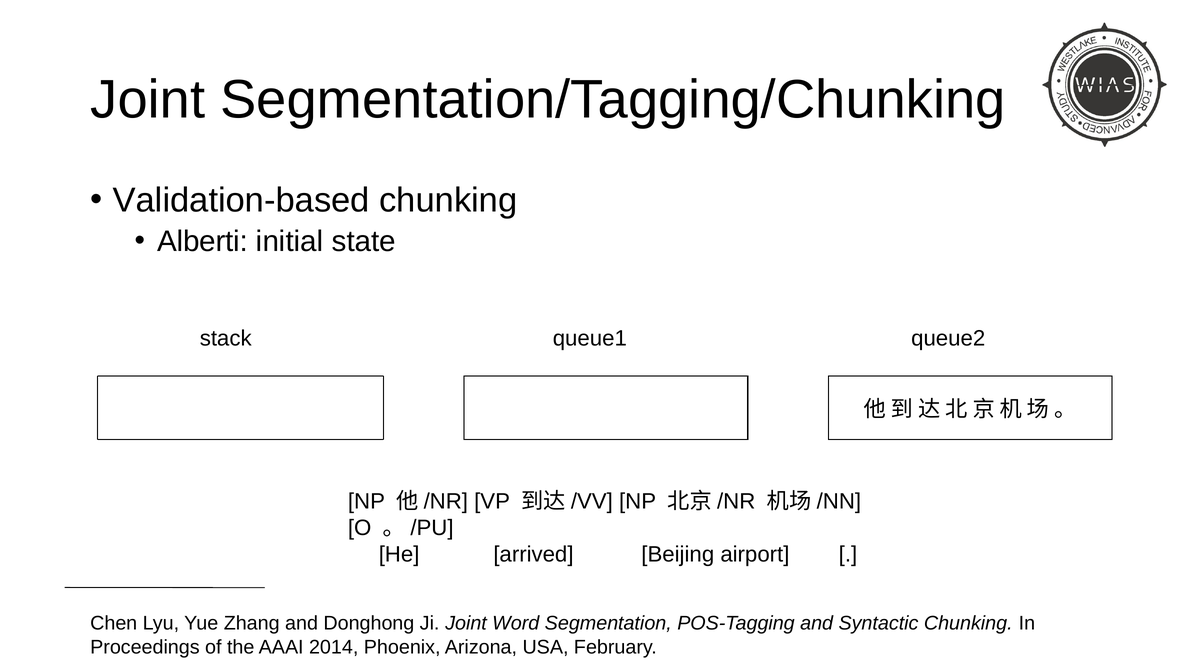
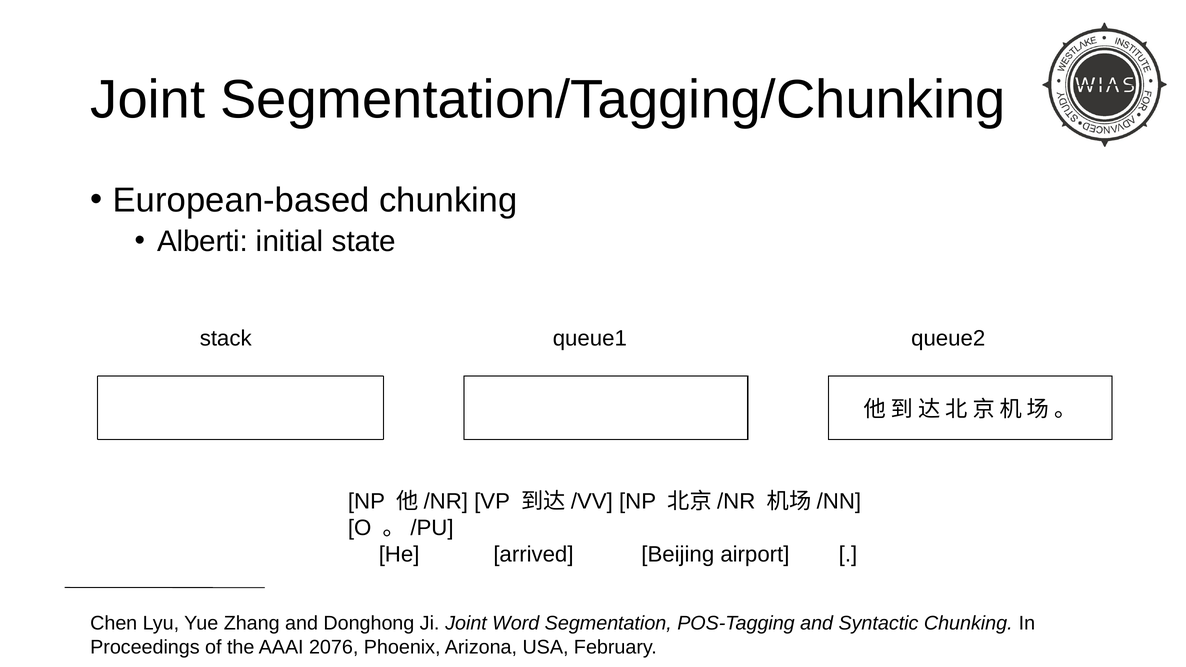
Validation-based: Validation-based -> European-based
2014: 2014 -> 2076
